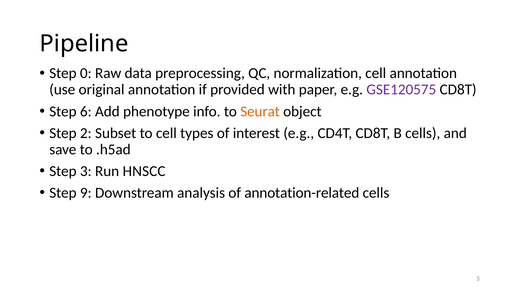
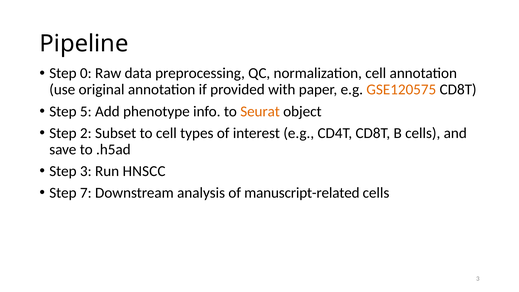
GSE120575 colour: purple -> orange
6: 6 -> 5
9: 9 -> 7
annotation-related: annotation-related -> manuscript-related
